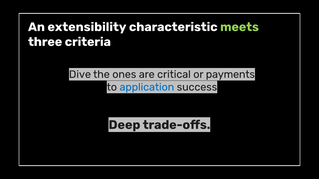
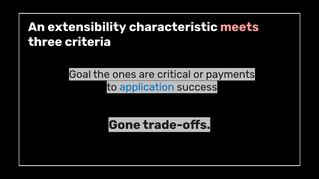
meets colour: light green -> pink
Dive: Dive -> Goal
Deep: Deep -> Gone
